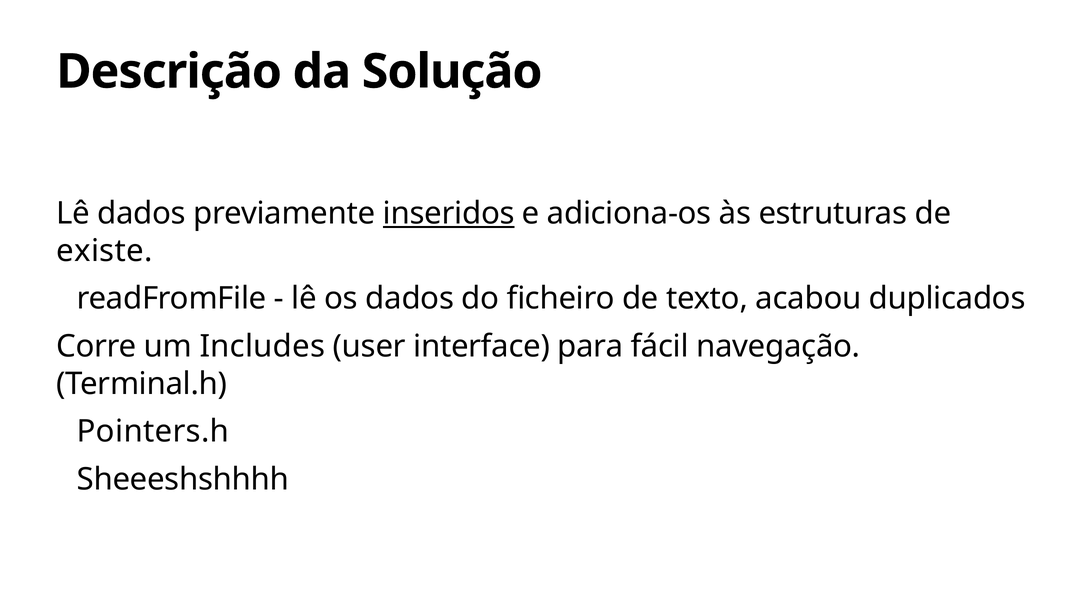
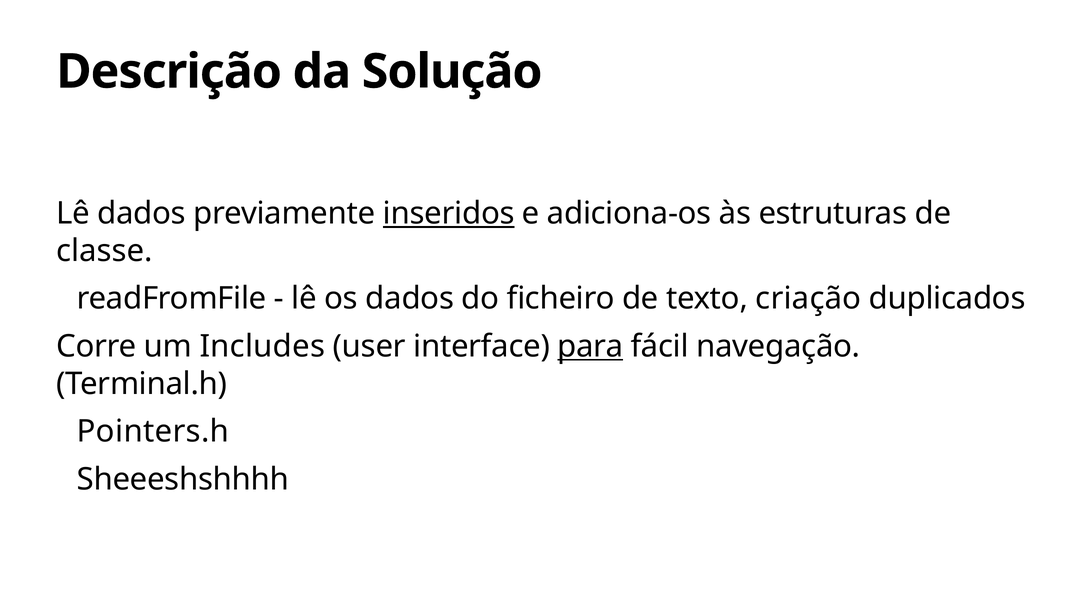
existe: existe -> classe
acabou: acabou -> criação
para underline: none -> present
